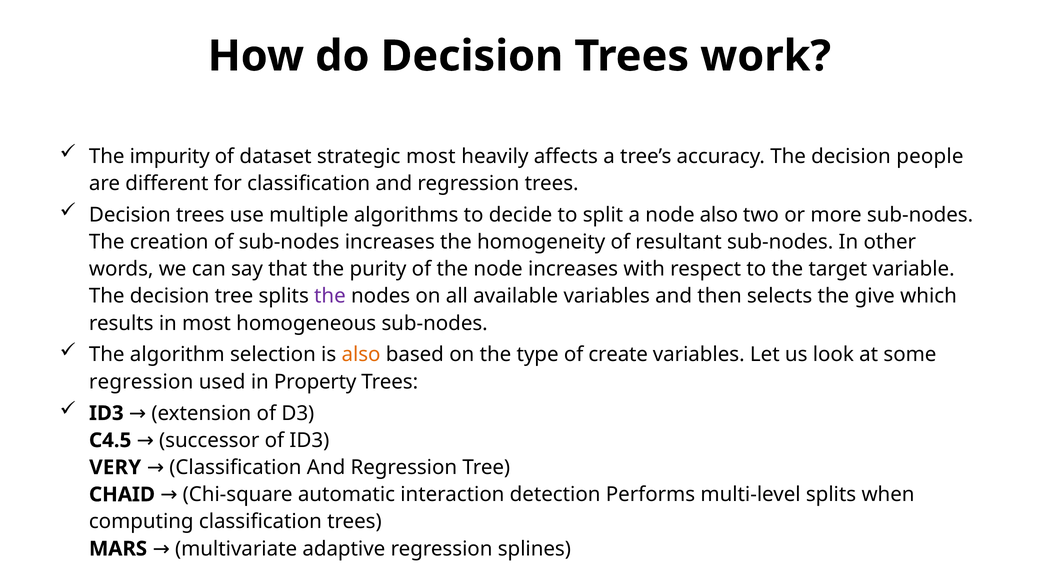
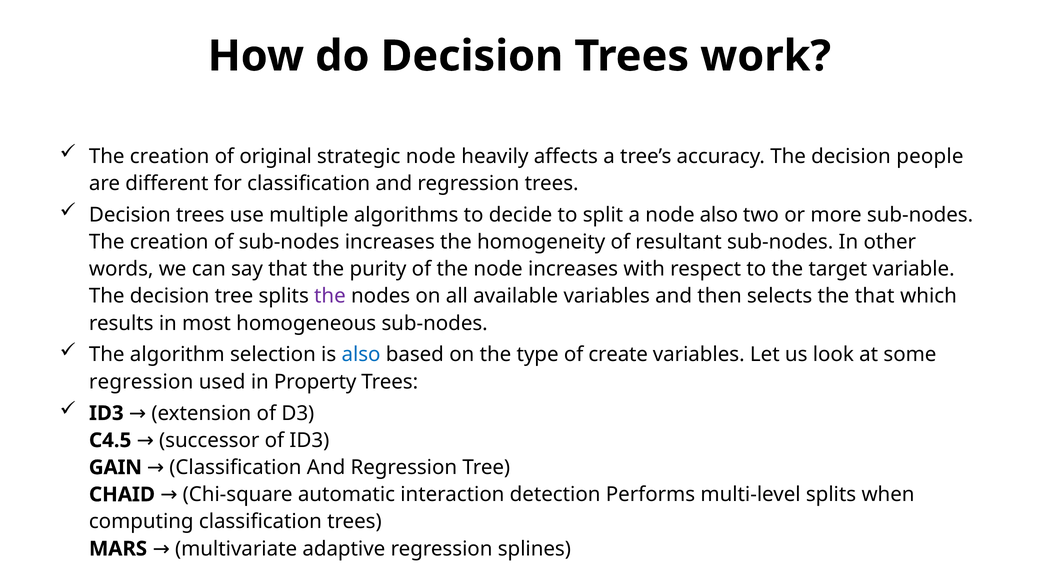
impurity at (170, 156): impurity -> creation
dataset: dataset -> original
strategic most: most -> node
the give: give -> that
also at (361, 355) colour: orange -> blue
VERY: VERY -> GAIN
